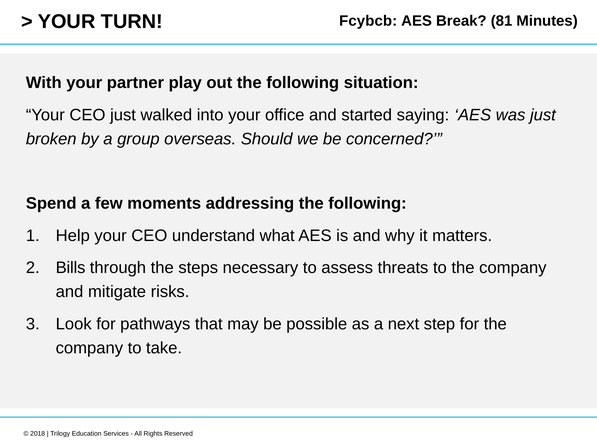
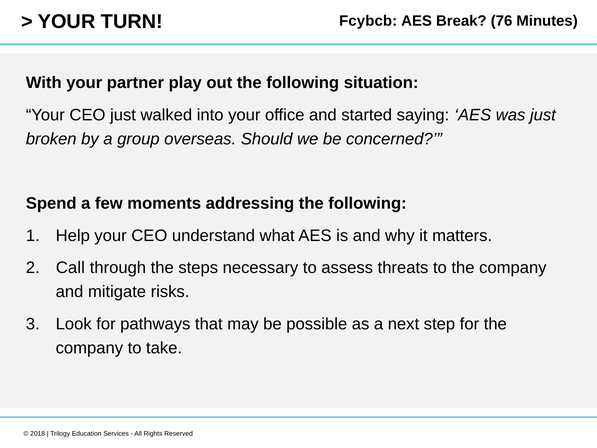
81: 81 -> 76
Bills: Bills -> Call
